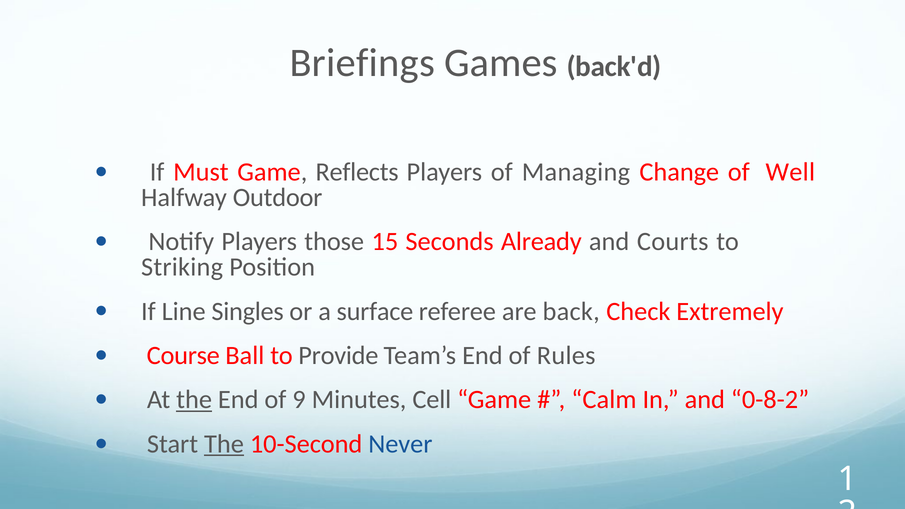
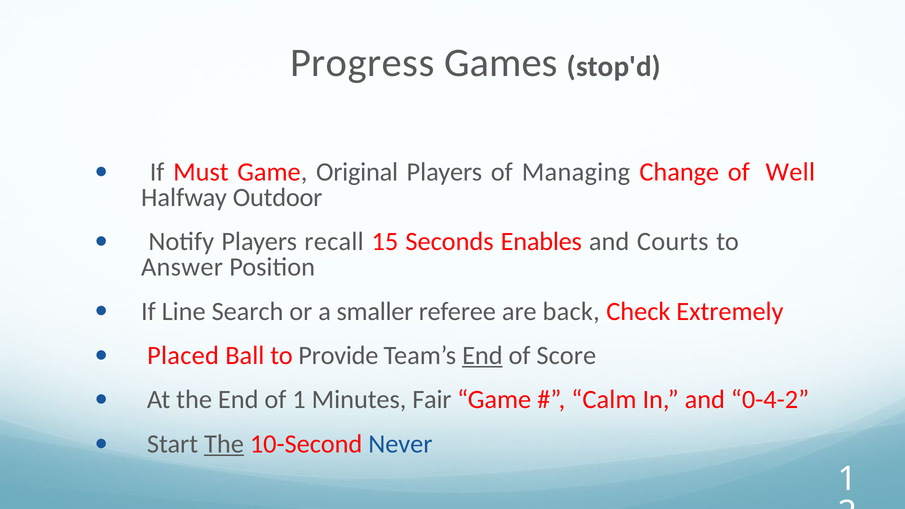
Briefings: Briefings -> Progress
back'd: back'd -> stop'd
Reflects: Reflects -> Original
those: those -> recall
Already: Already -> Enables
Striking: Striking -> Answer
Singles: Singles -> Search
surface: surface -> smaller
Course: Course -> Placed
End at (482, 356) underline: none -> present
Rules: Rules -> Score
the at (194, 400) underline: present -> none
of 9: 9 -> 1
Cell: Cell -> Fair
0-8-2: 0-8-2 -> 0-4-2
